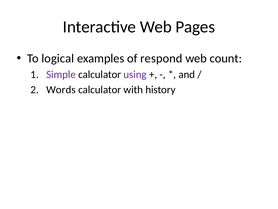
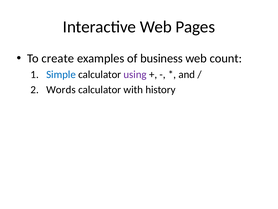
logical: logical -> create
respond: respond -> business
Simple colour: purple -> blue
